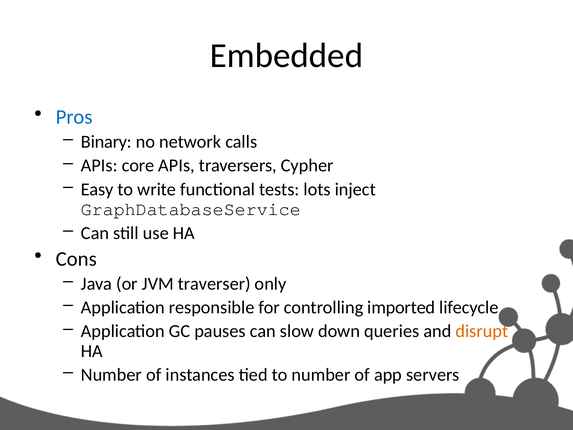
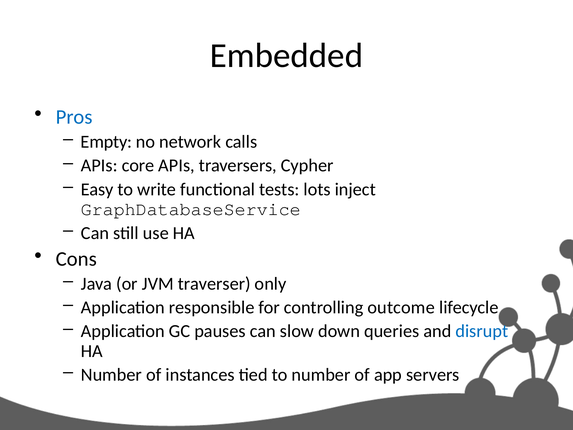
Binary: Binary -> Empty
imported: imported -> outcome
disrupt colour: orange -> blue
